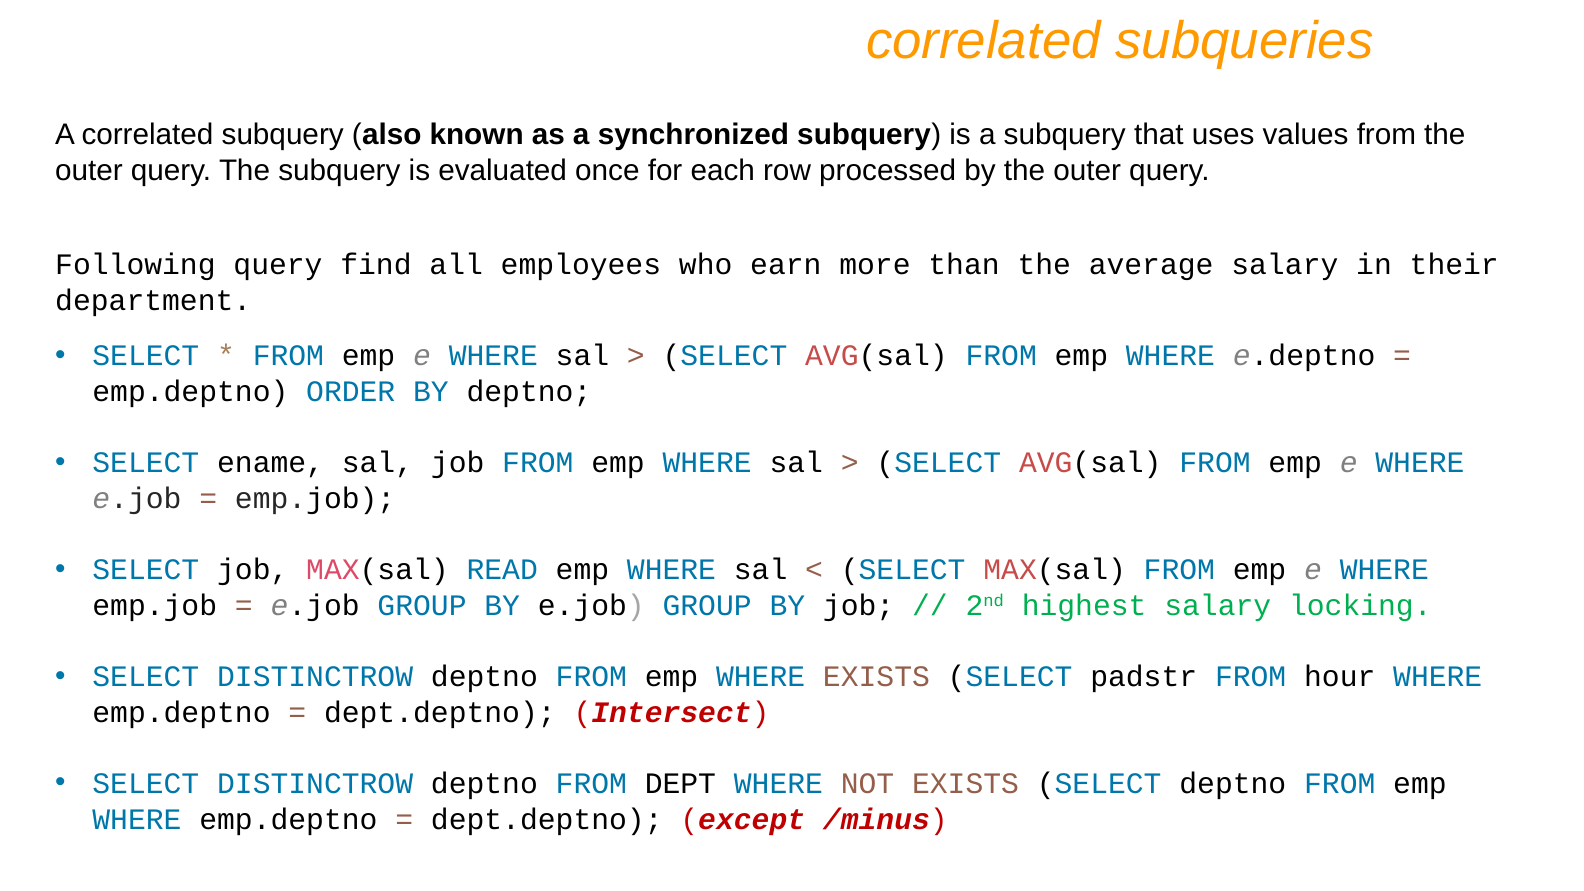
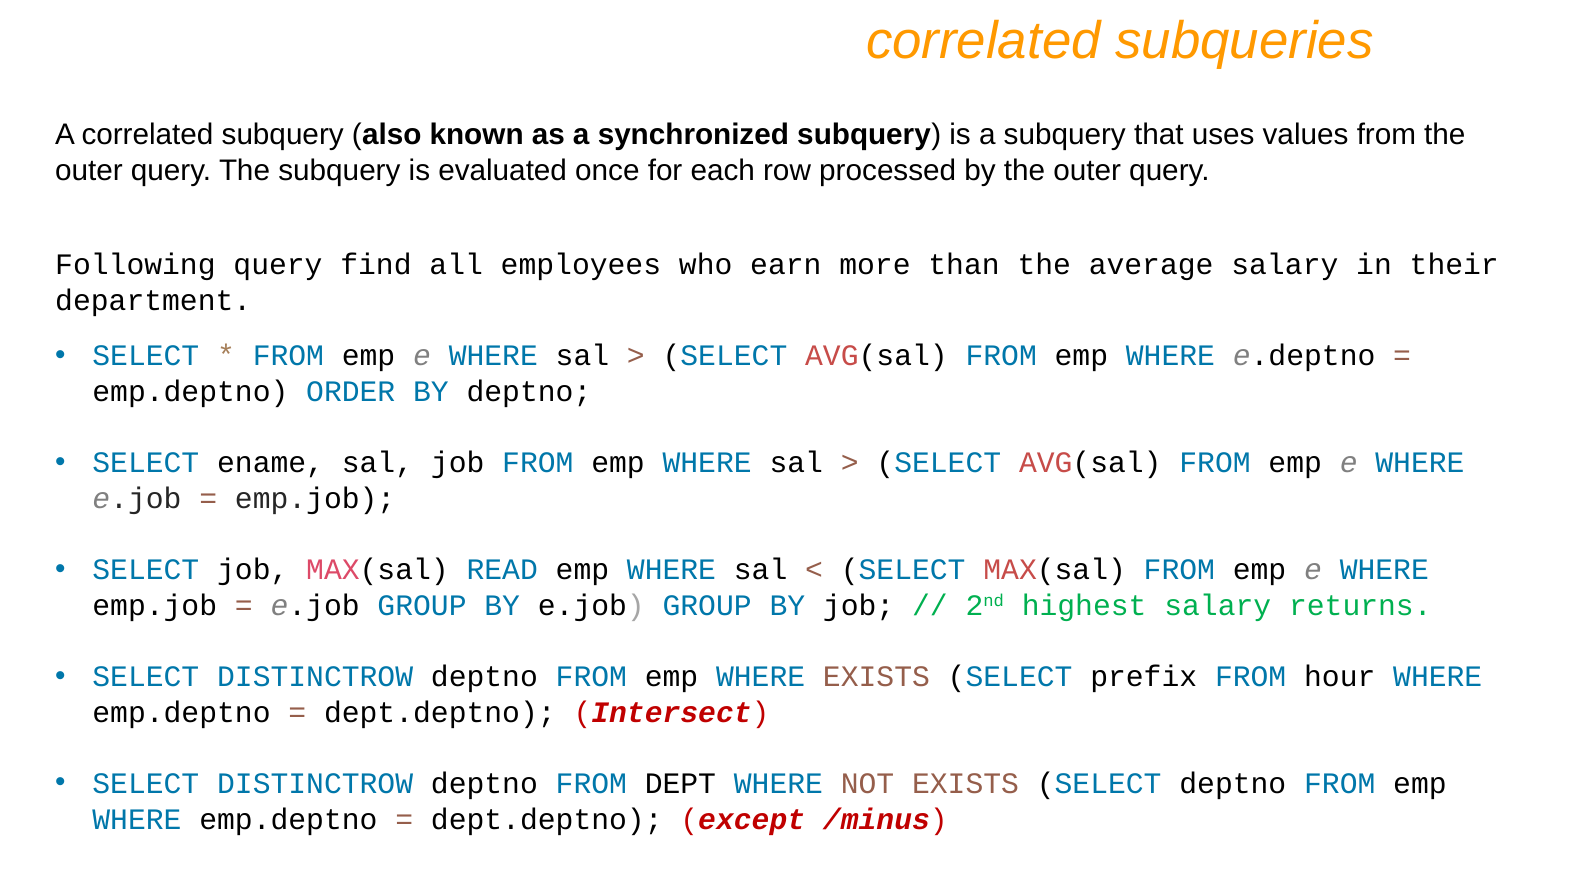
locking: locking -> returns
padstr: padstr -> prefix
